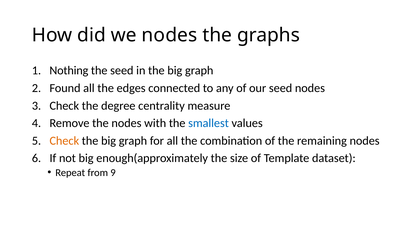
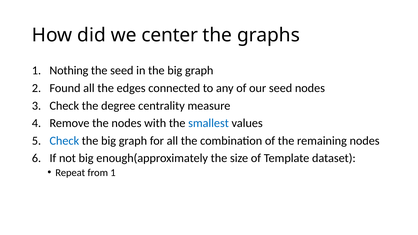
we nodes: nodes -> center
Check at (64, 141) colour: orange -> blue
from 9: 9 -> 1
